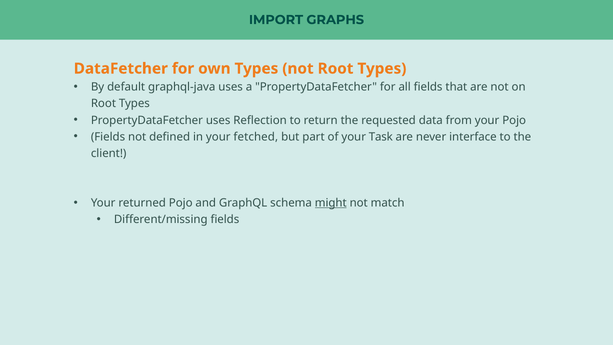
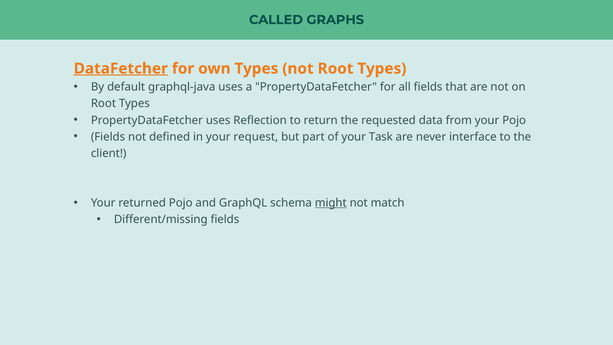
IMPORT: IMPORT -> CALLED
DataFetcher underline: none -> present
fetched: fetched -> request
